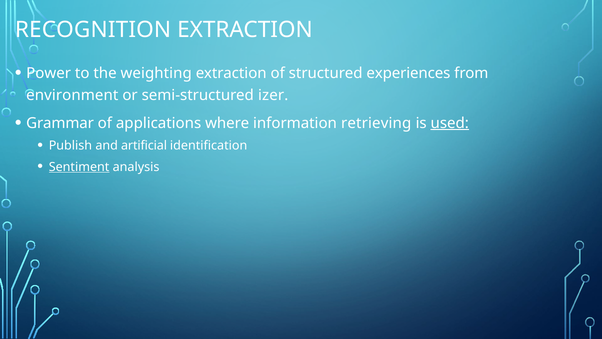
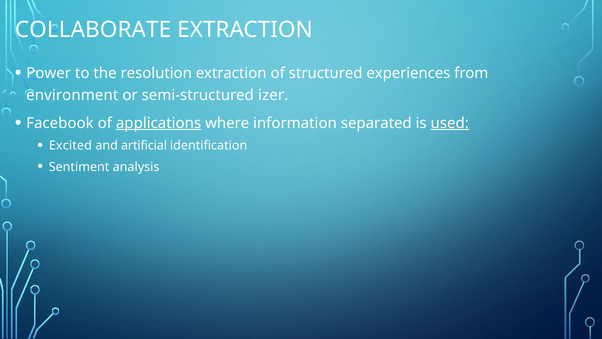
RECOGNITION: RECOGNITION -> COLLABORATE
weighting: weighting -> resolution
Grammar: Grammar -> Facebook
applications underline: none -> present
retrieving: retrieving -> separated
Publish: Publish -> Excited
Sentiment underline: present -> none
